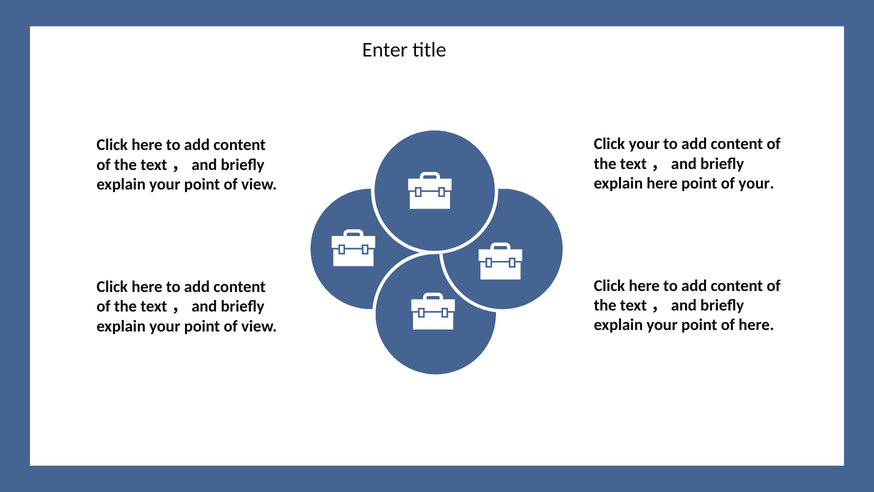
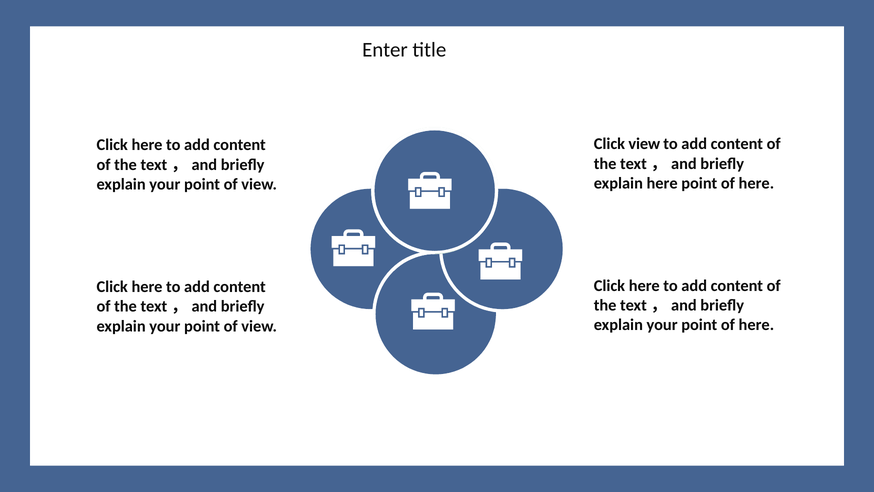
Click your: your -> view
your at (756, 183): your -> here
